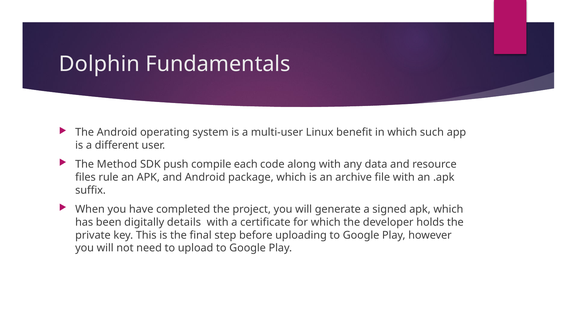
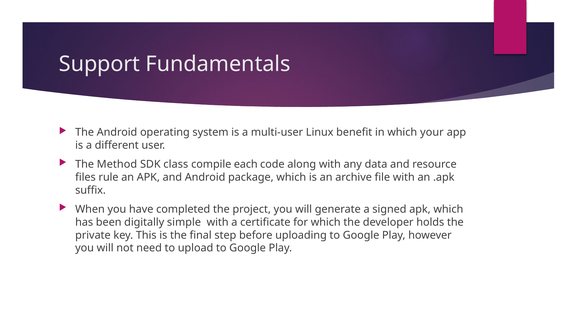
Dolphin: Dolphin -> Support
such: such -> your
push: push -> class
details: details -> simple
